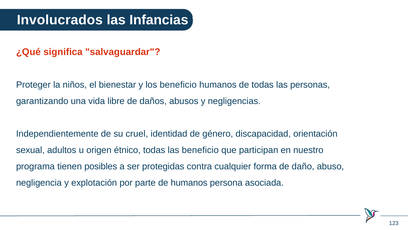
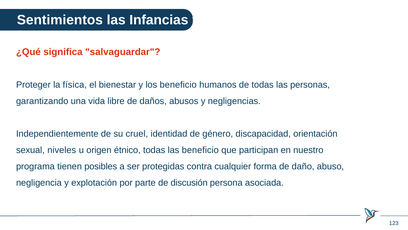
Involucrados: Involucrados -> Sentimientos
niños: niños -> física
adultos: adultos -> niveles
de humanos: humanos -> discusión
